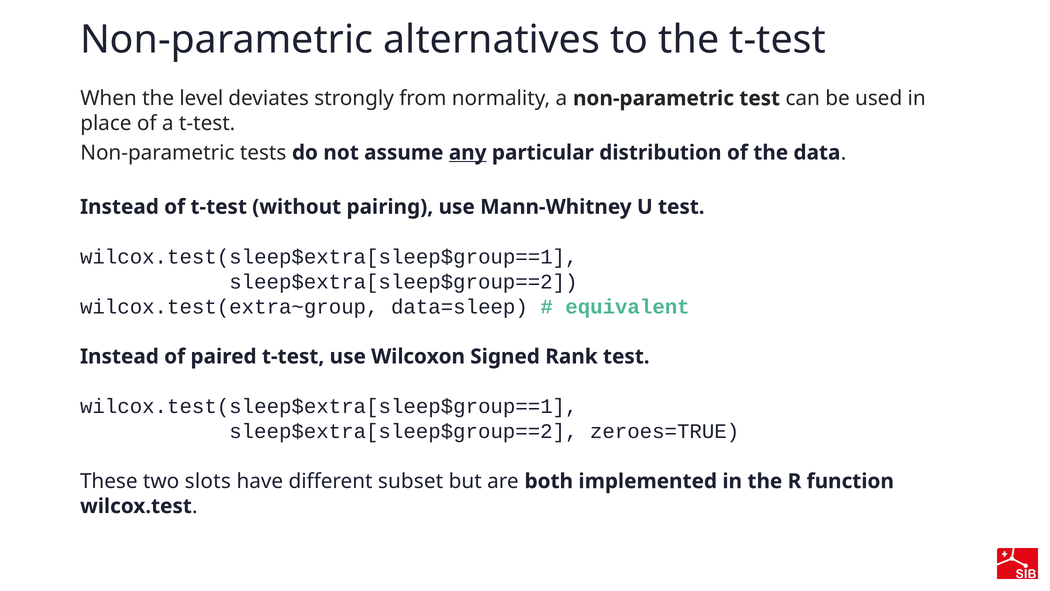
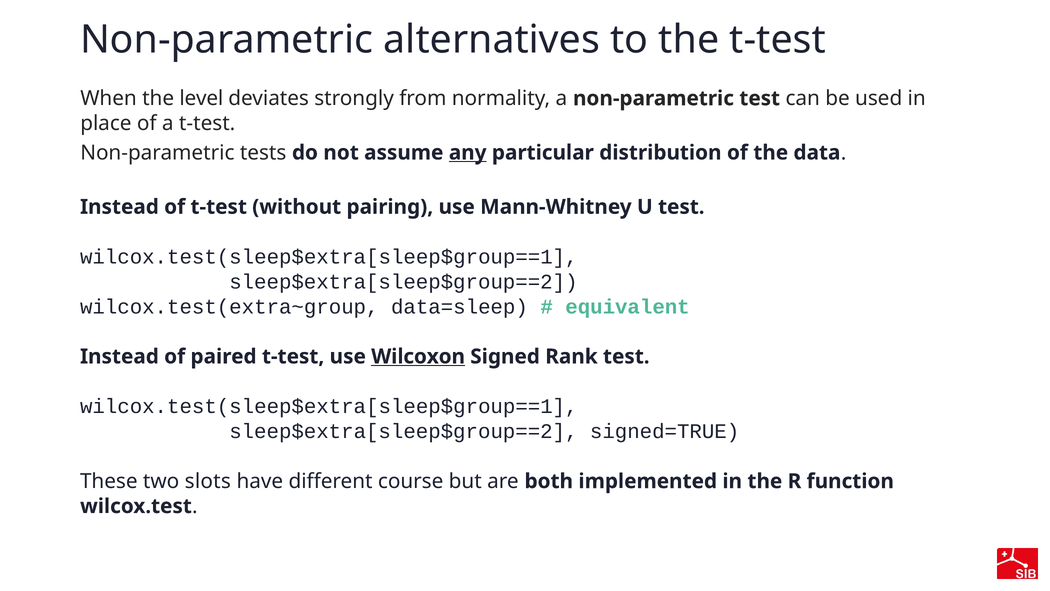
Wilcoxon underline: none -> present
zeroes=TRUE: zeroes=TRUE -> signed=TRUE
subset: subset -> course
